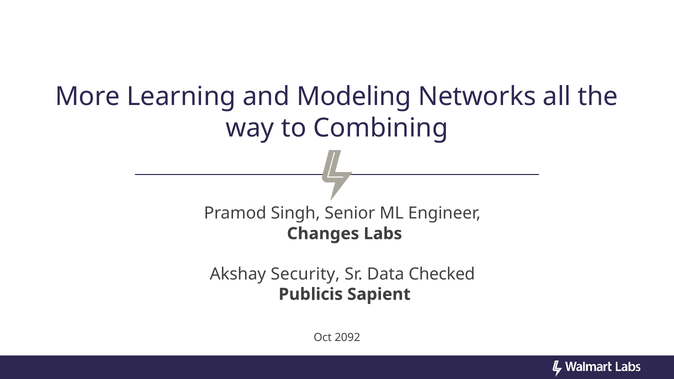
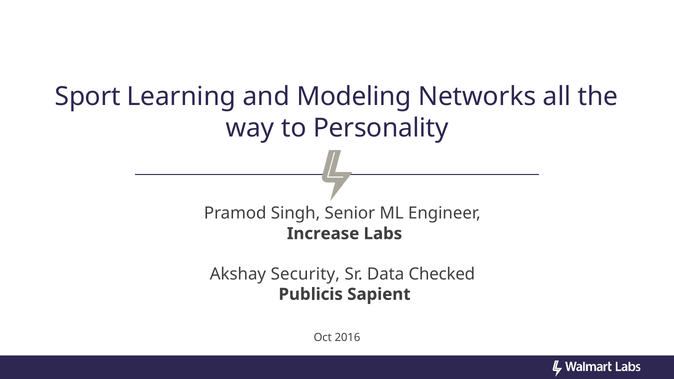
More: More -> Sport
Combining: Combining -> Personality
Changes: Changes -> Increase
2092: 2092 -> 2016
